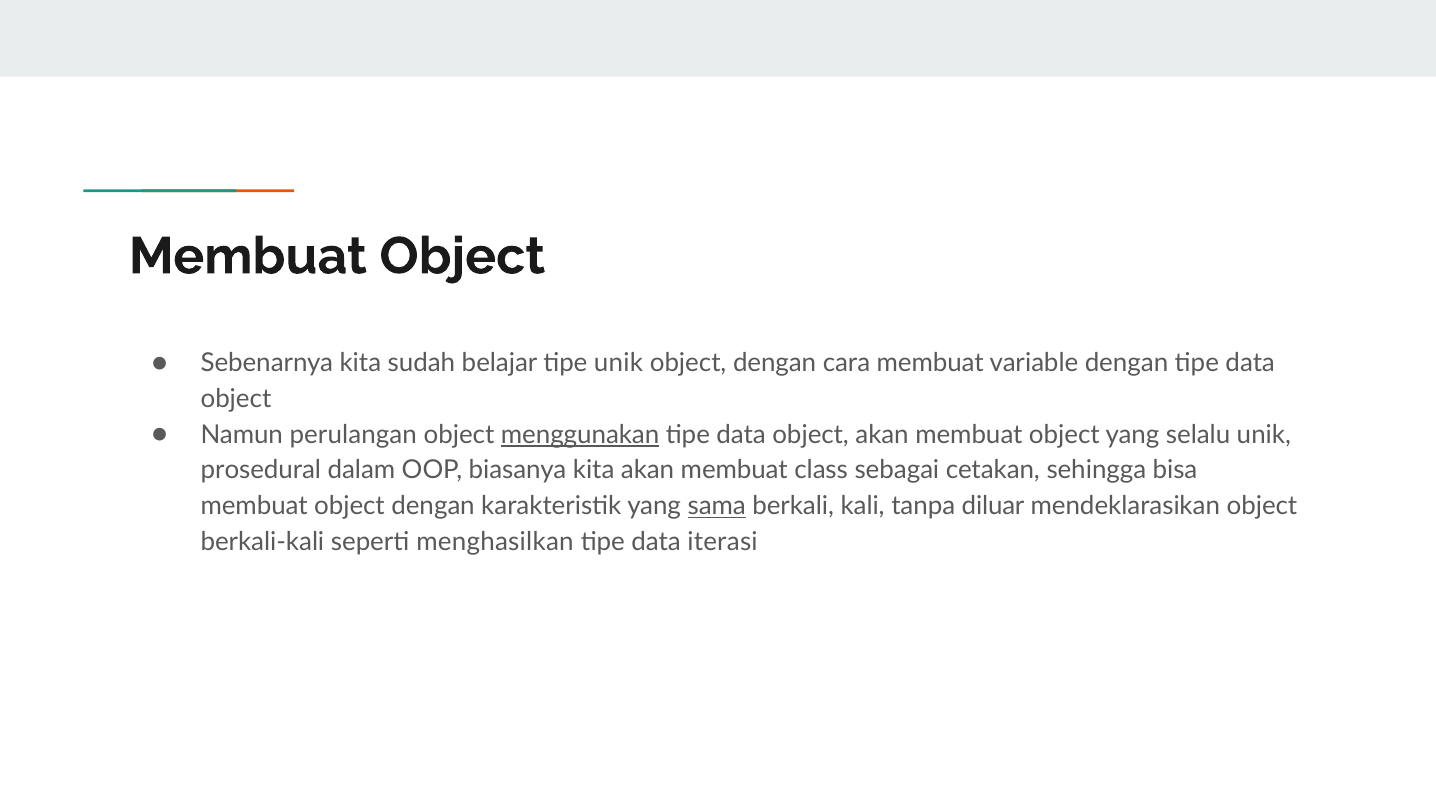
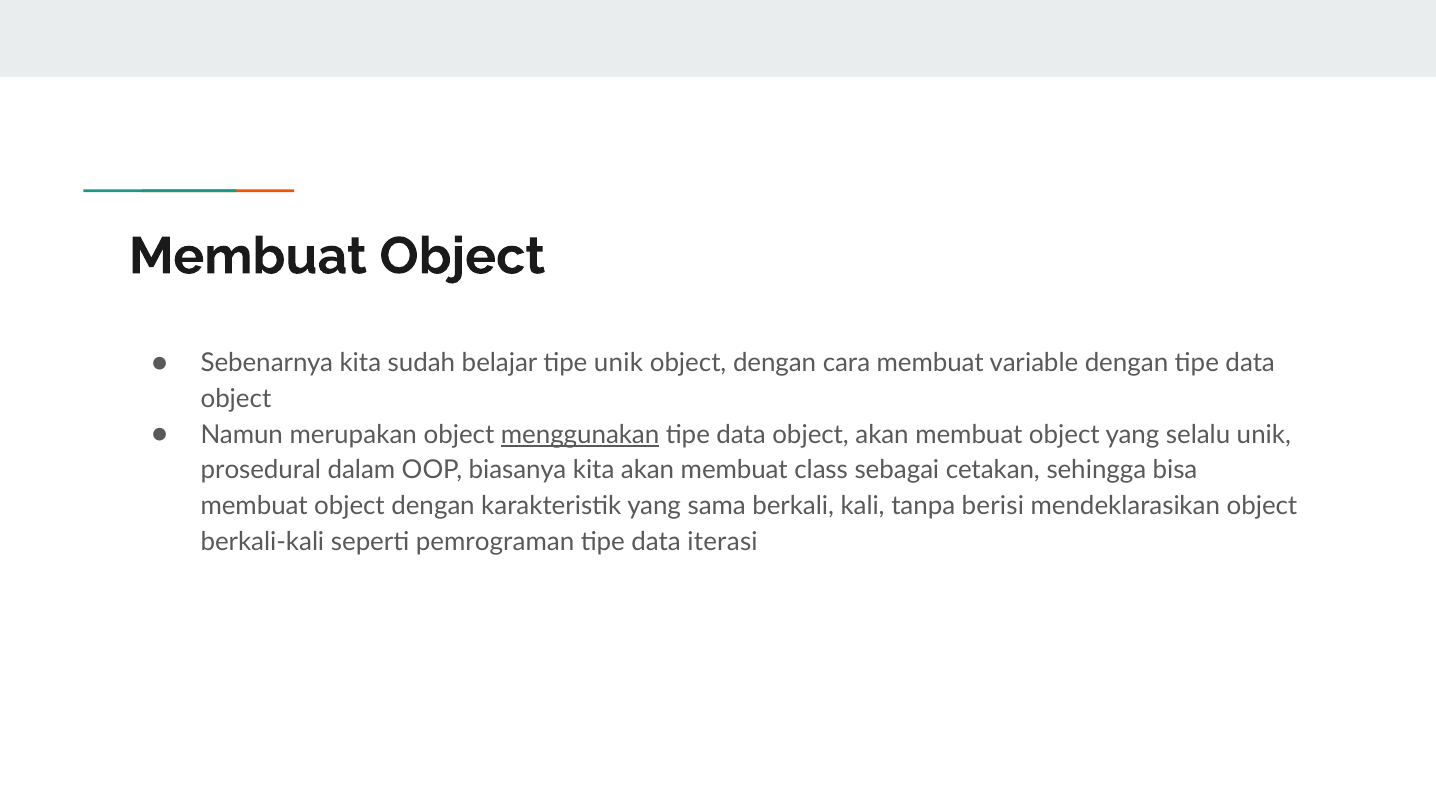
perulangan: perulangan -> merupakan
sama underline: present -> none
diluar: diluar -> berisi
menghasilkan: menghasilkan -> pemrograman
